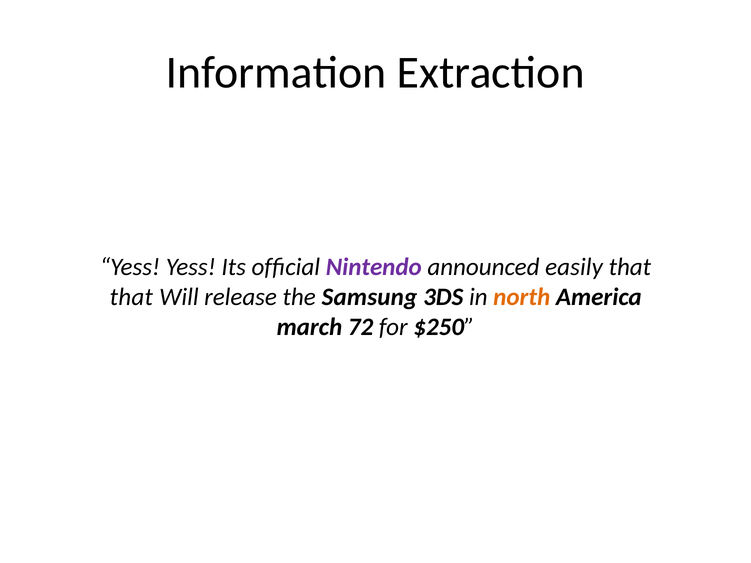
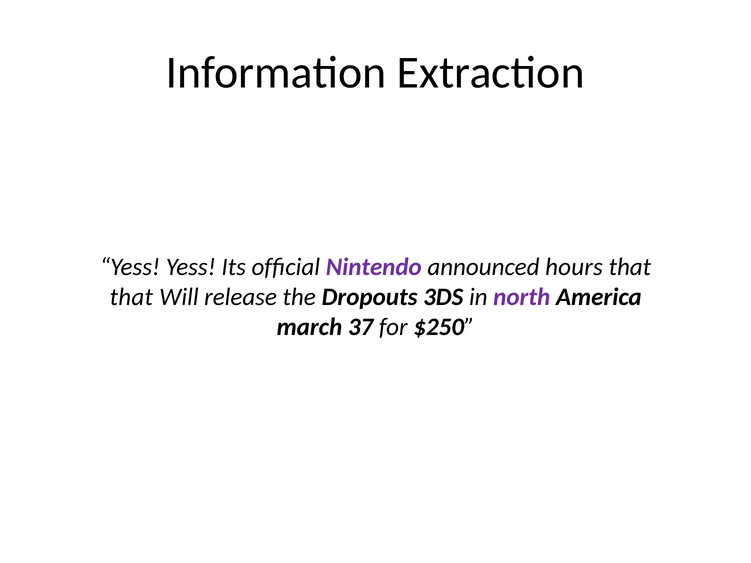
easily: easily -> hours
Samsung: Samsung -> Dropouts
north colour: orange -> purple
72: 72 -> 37
